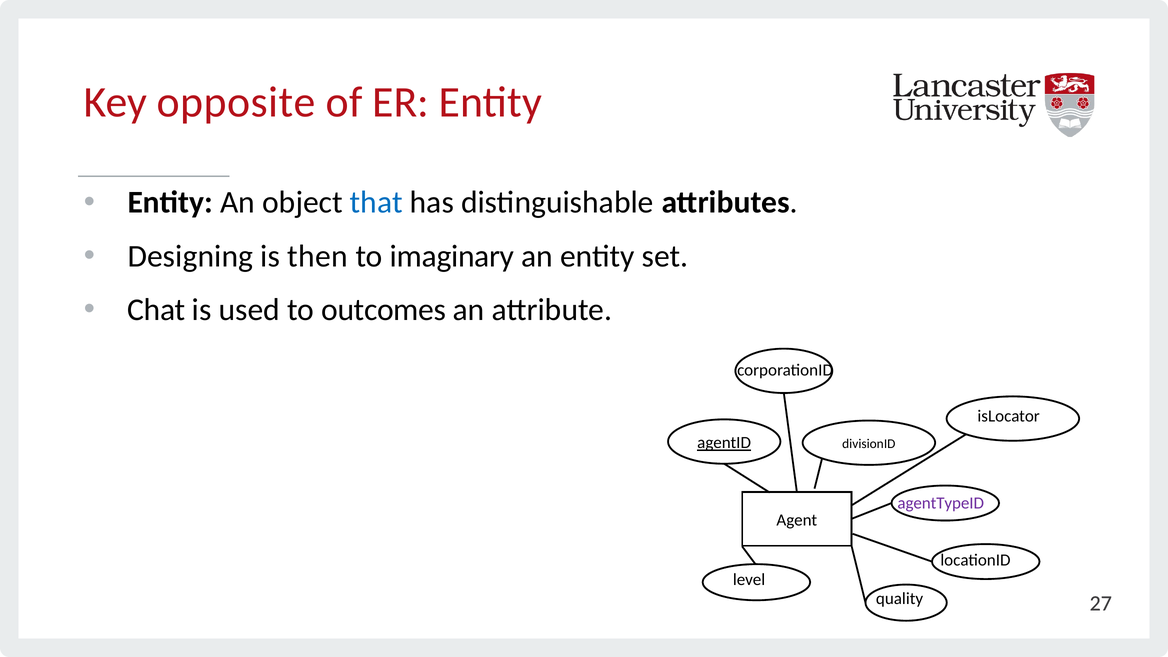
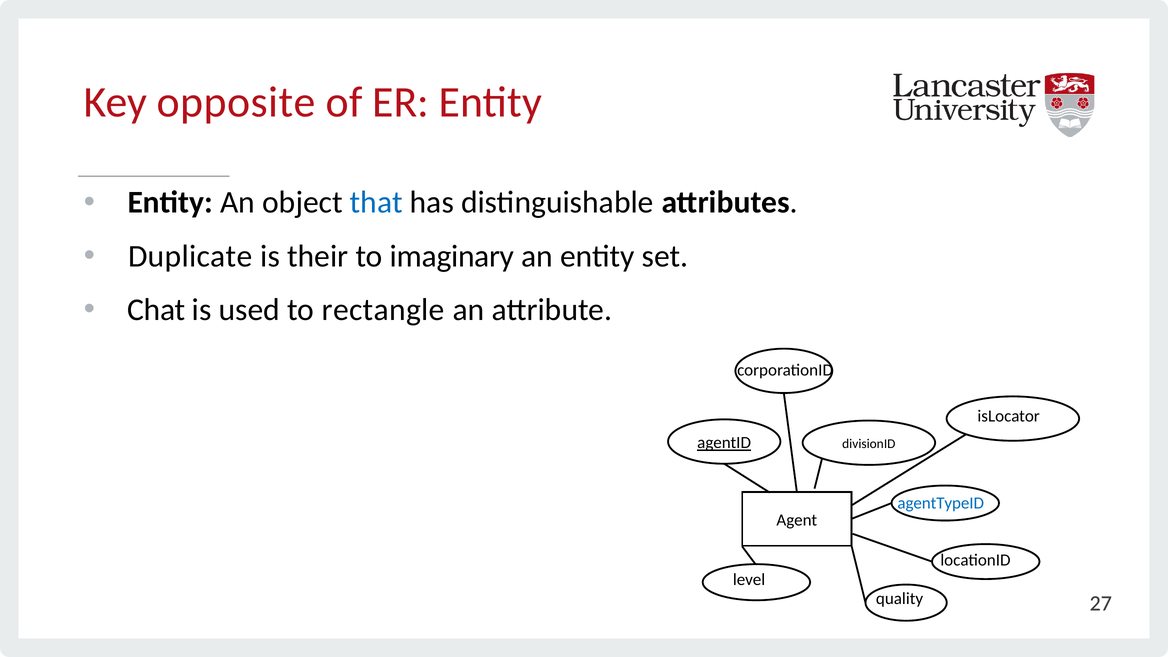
Designing: Designing -> Duplicate
then: then -> their
outcomes: outcomes -> rectangle
agentTypeID colour: purple -> blue
